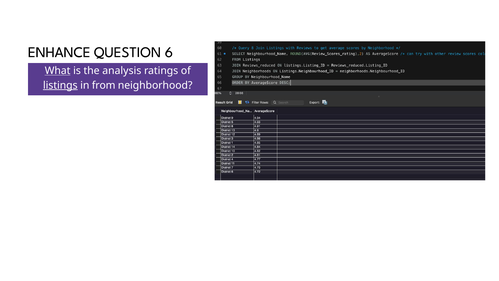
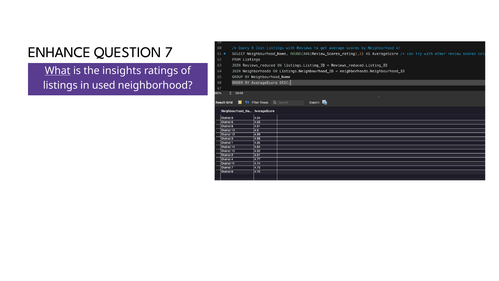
6: 6 -> 7
analysis: analysis -> insights
listings underline: present -> none
from: from -> used
